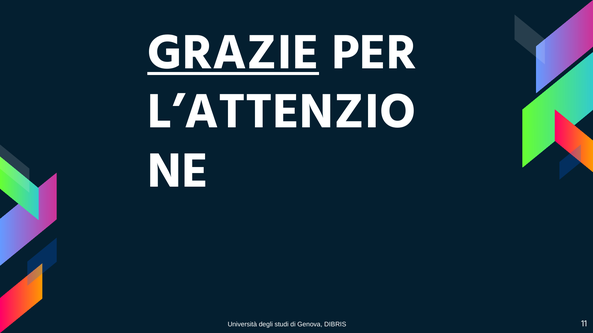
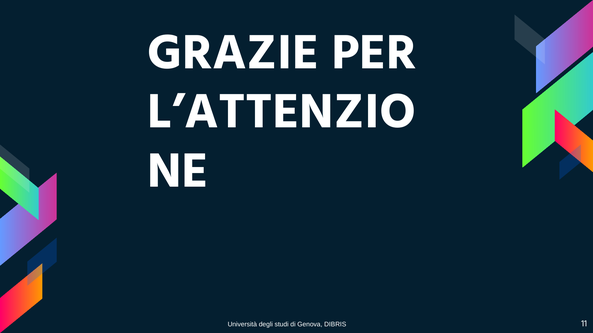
GRAZIE underline: present -> none
